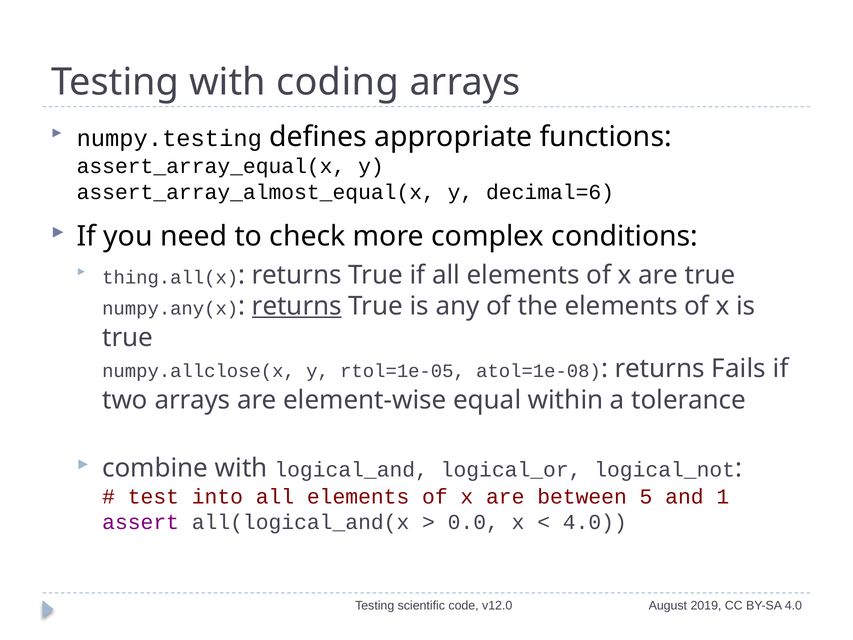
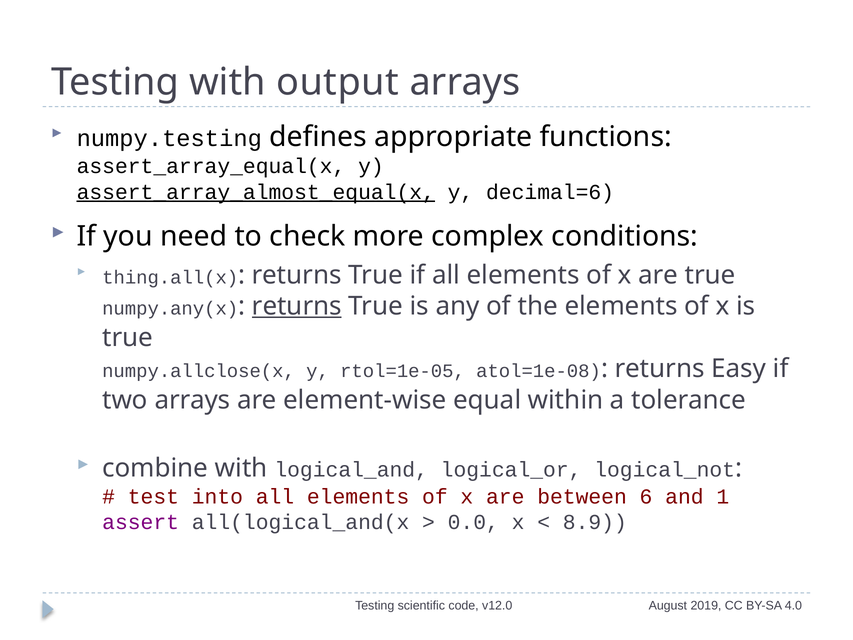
coding: coding -> output
assert_array_almost_equal(x underline: none -> present
Fails: Fails -> Easy
5: 5 -> 6
4.0 at (595, 522): 4.0 -> 8.9
